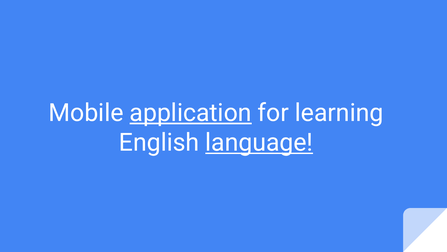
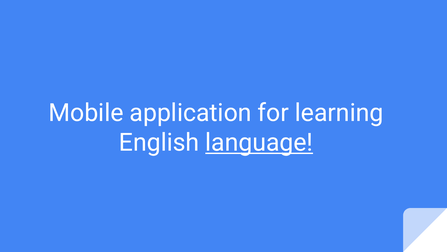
application underline: present -> none
